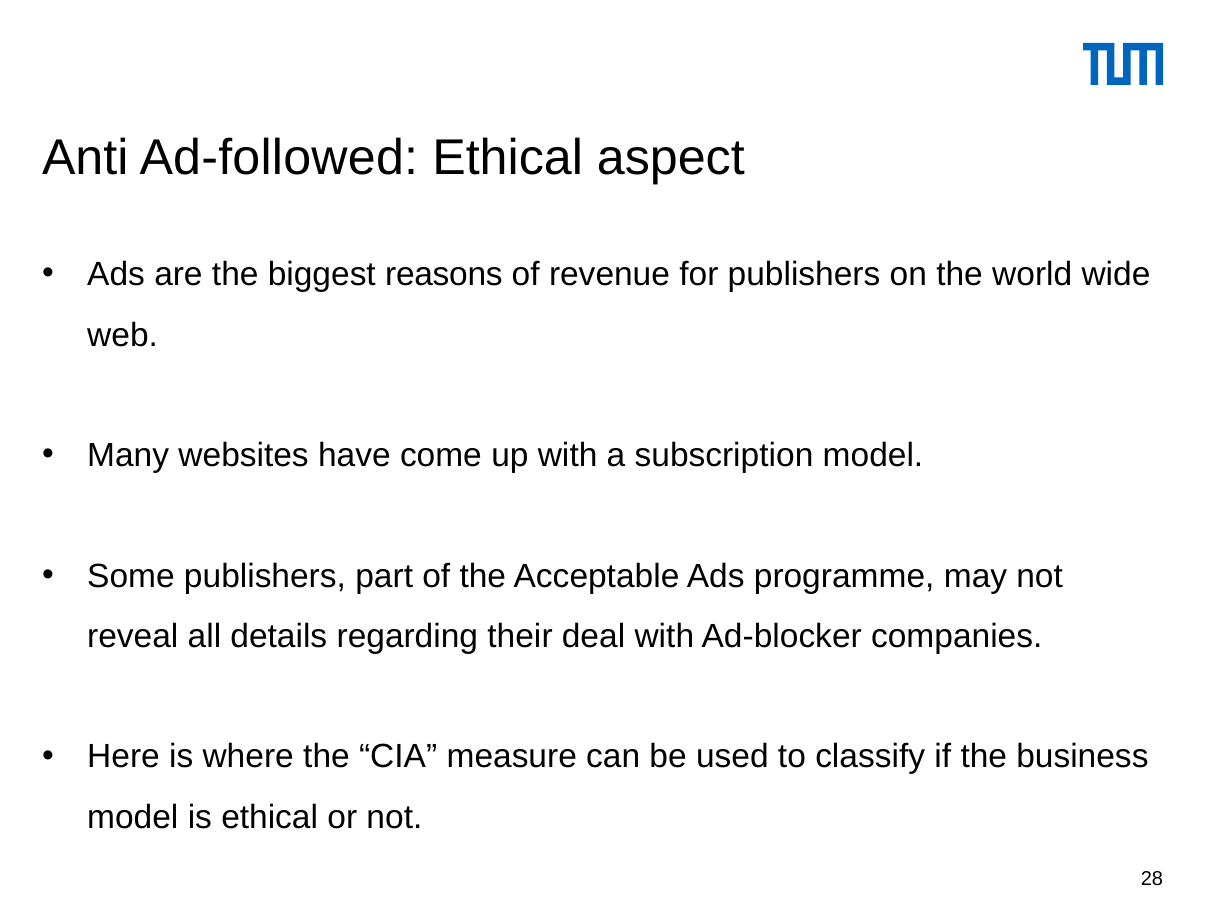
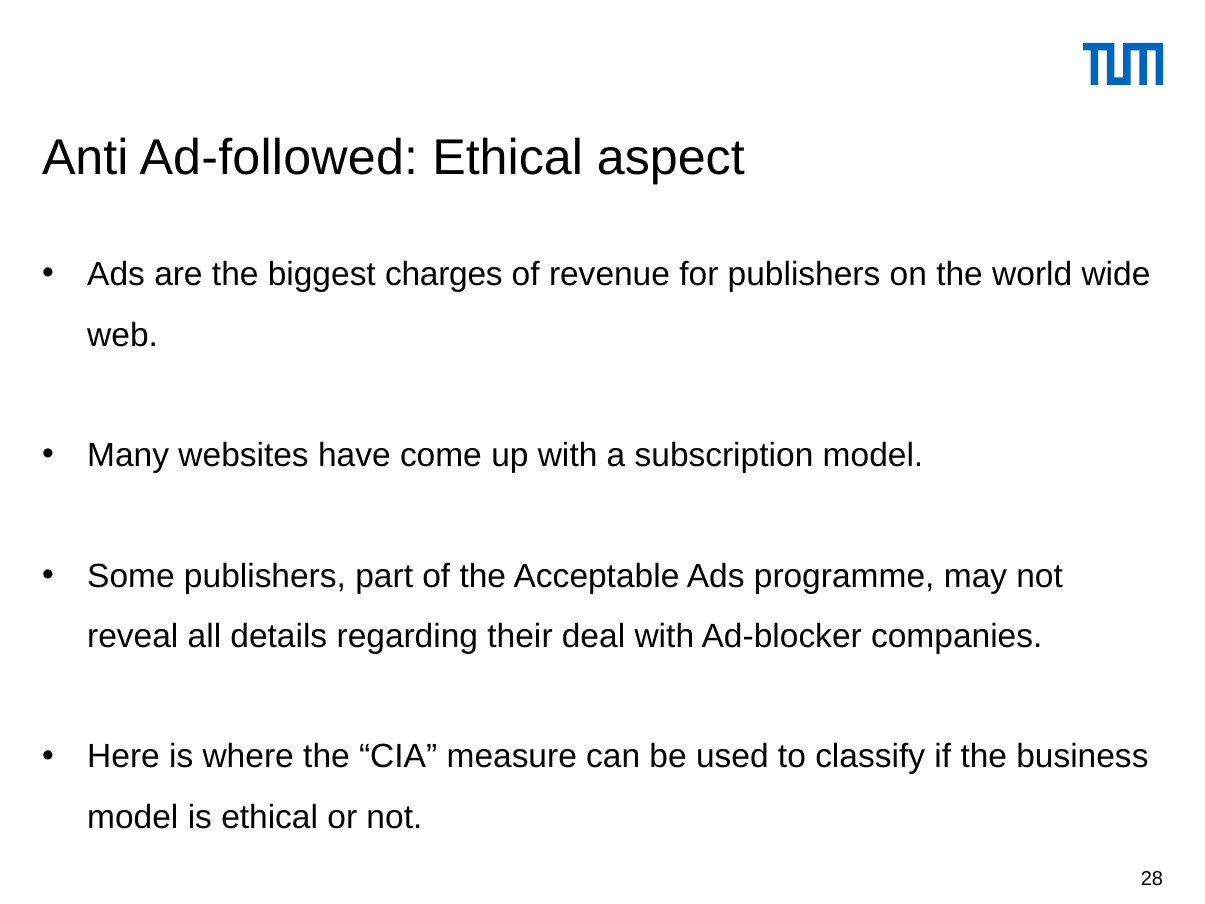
reasons: reasons -> charges
